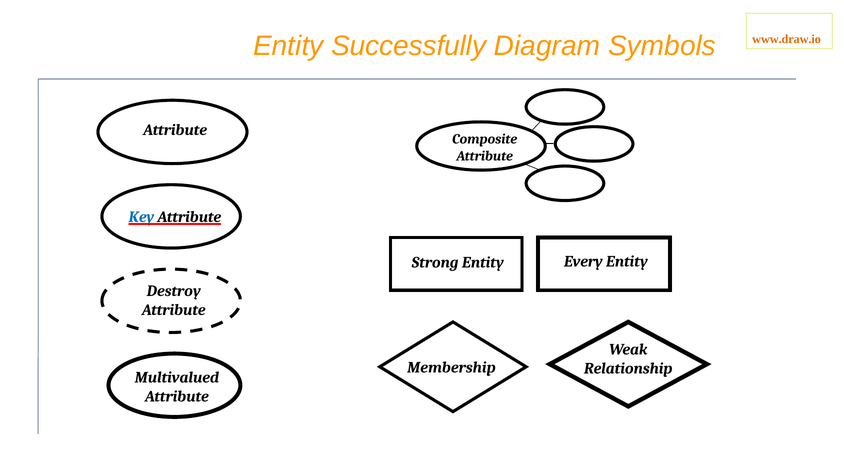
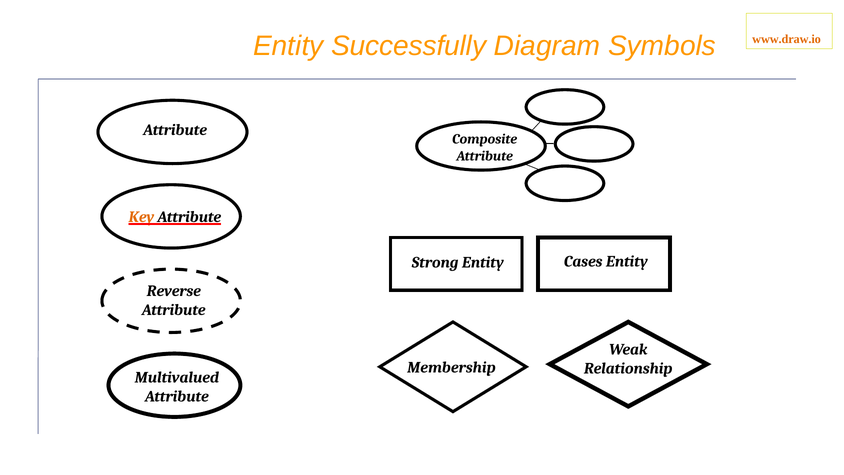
Key colour: blue -> orange
Every: Every -> Cases
Destroy: Destroy -> Reverse
